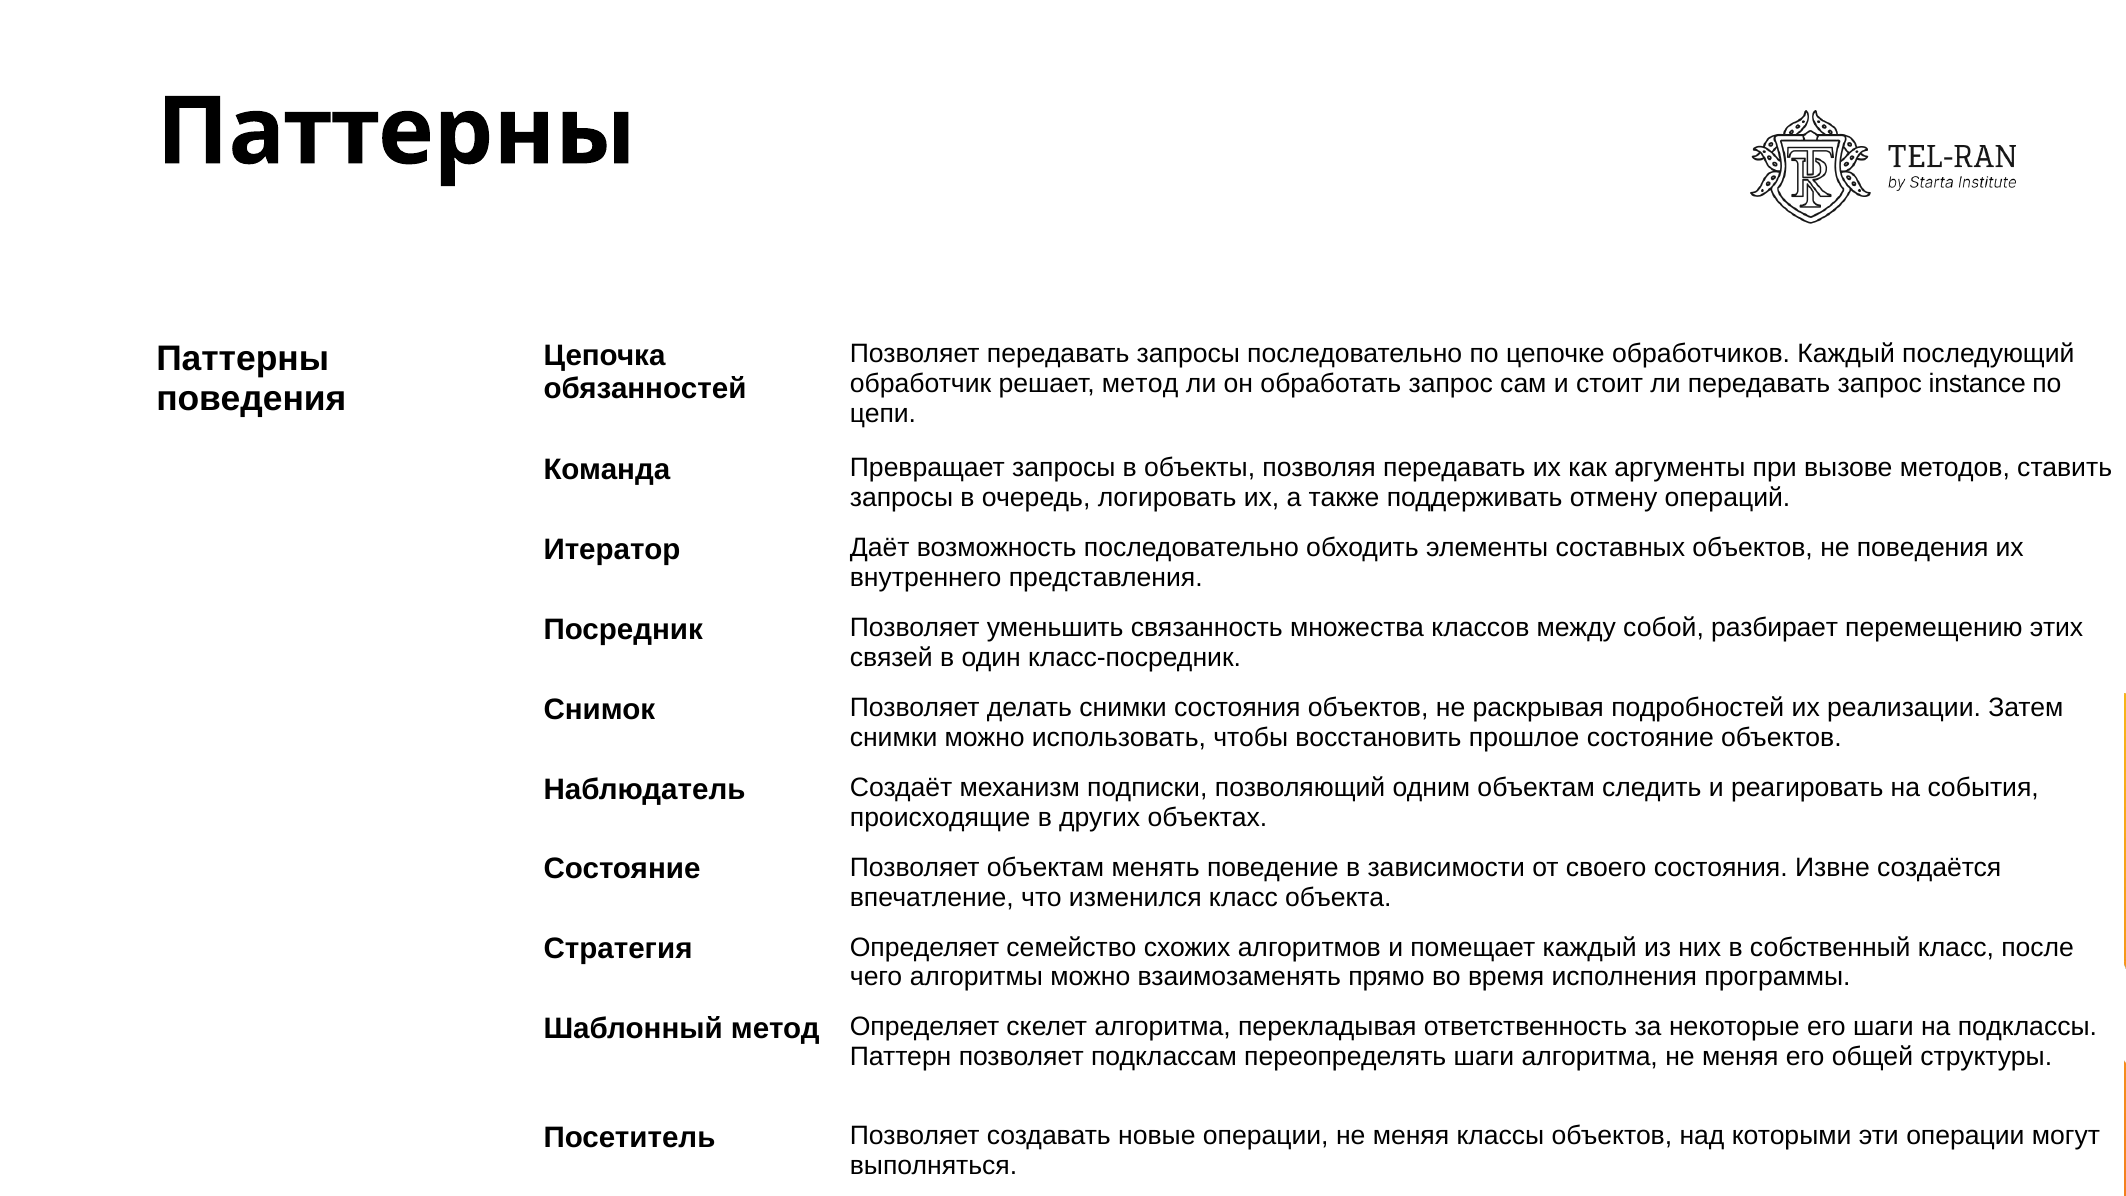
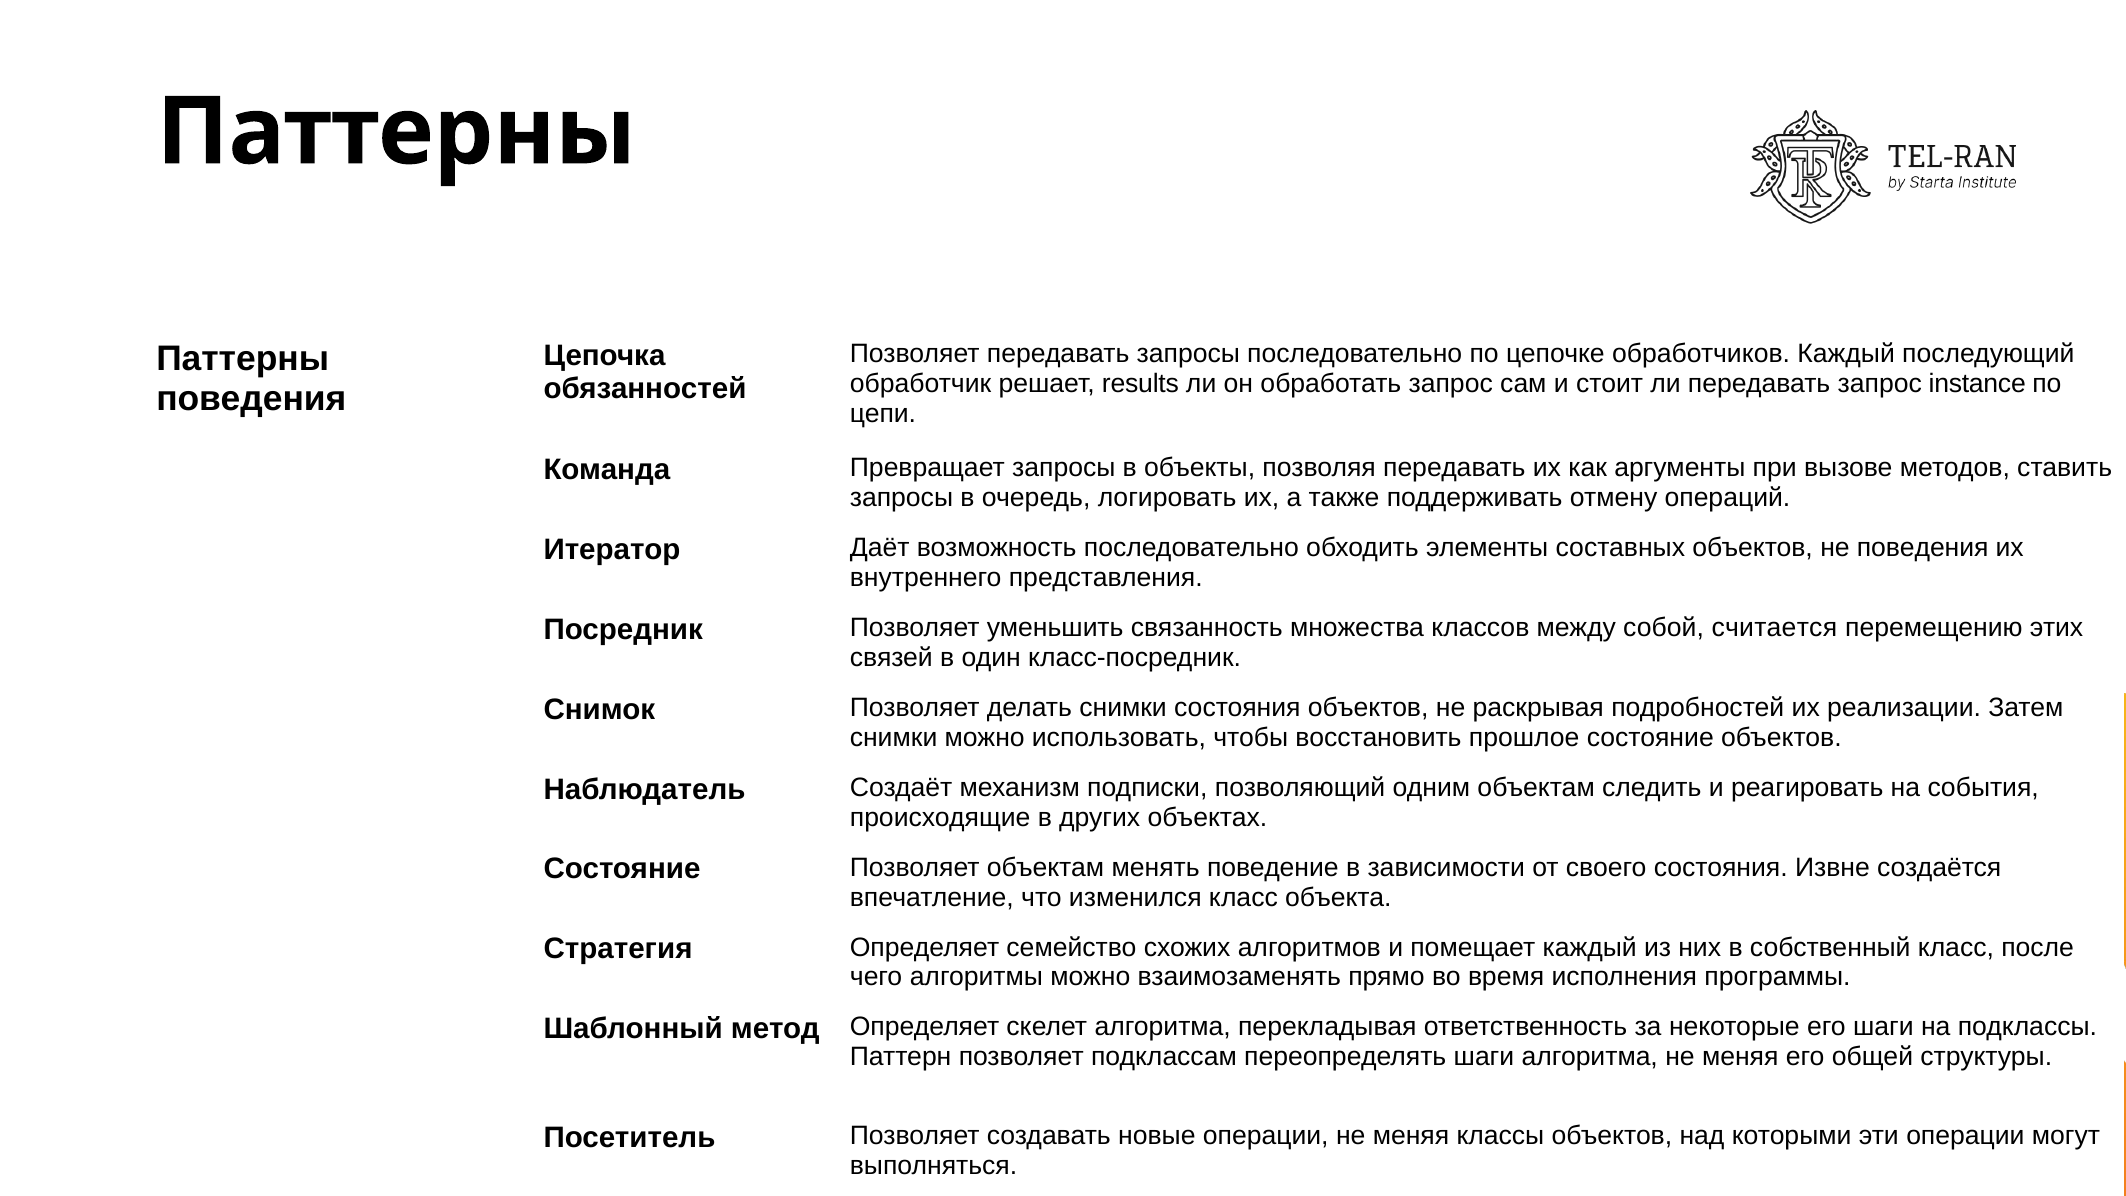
решает метод: метод -> results
разбирает: разбирает -> считается
